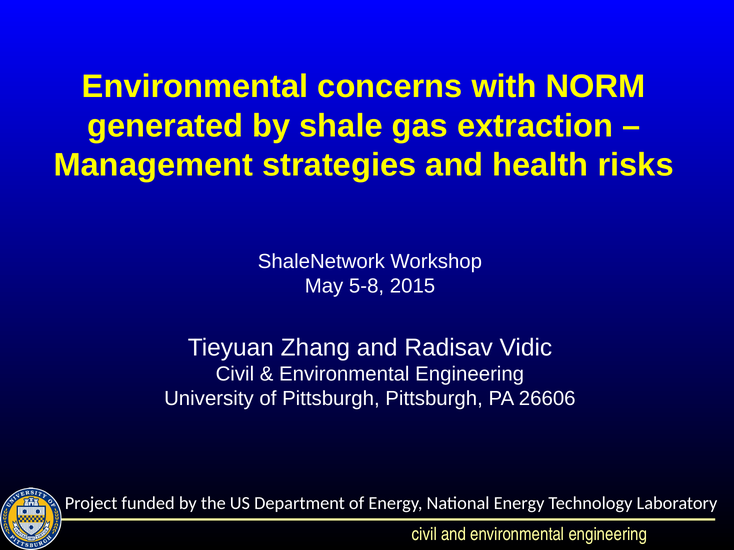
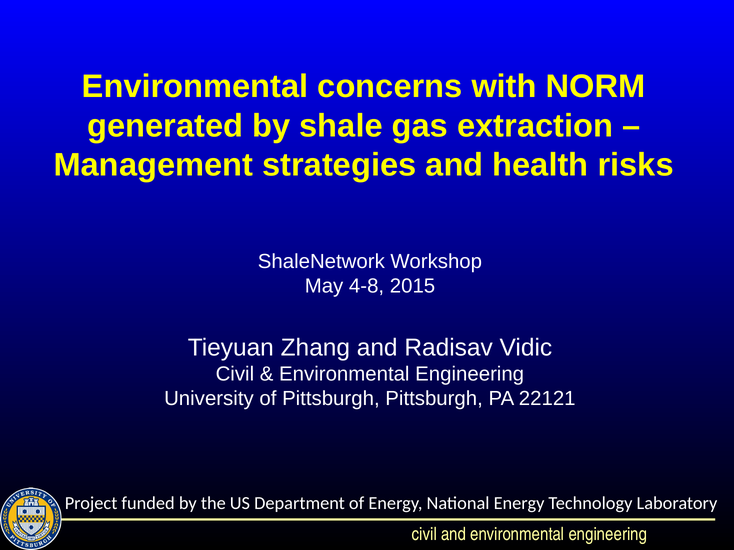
5-8: 5-8 -> 4-8
26606: 26606 -> 22121
